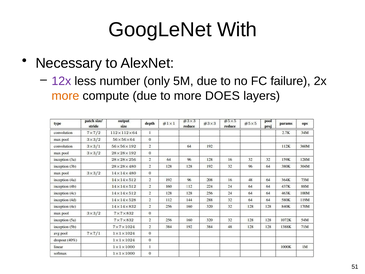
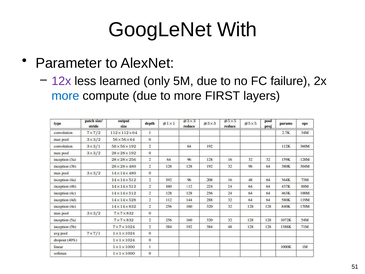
Necessary: Necessary -> Parameter
number: number -> learned
more at (65, 96) colour: orange -> blue
DOES: DOES -> FIRST
